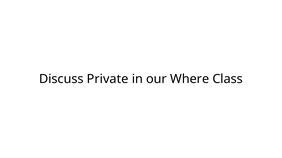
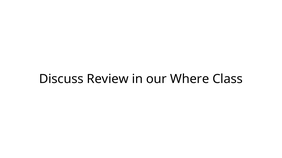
Private: Private -> Review
